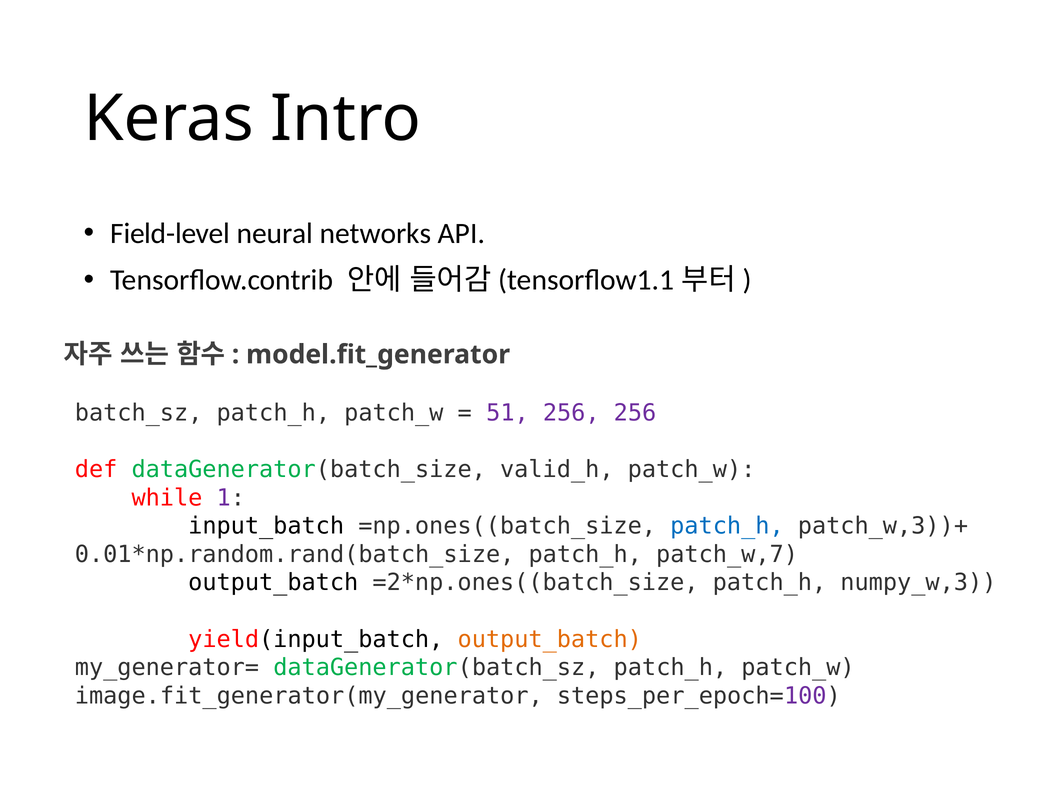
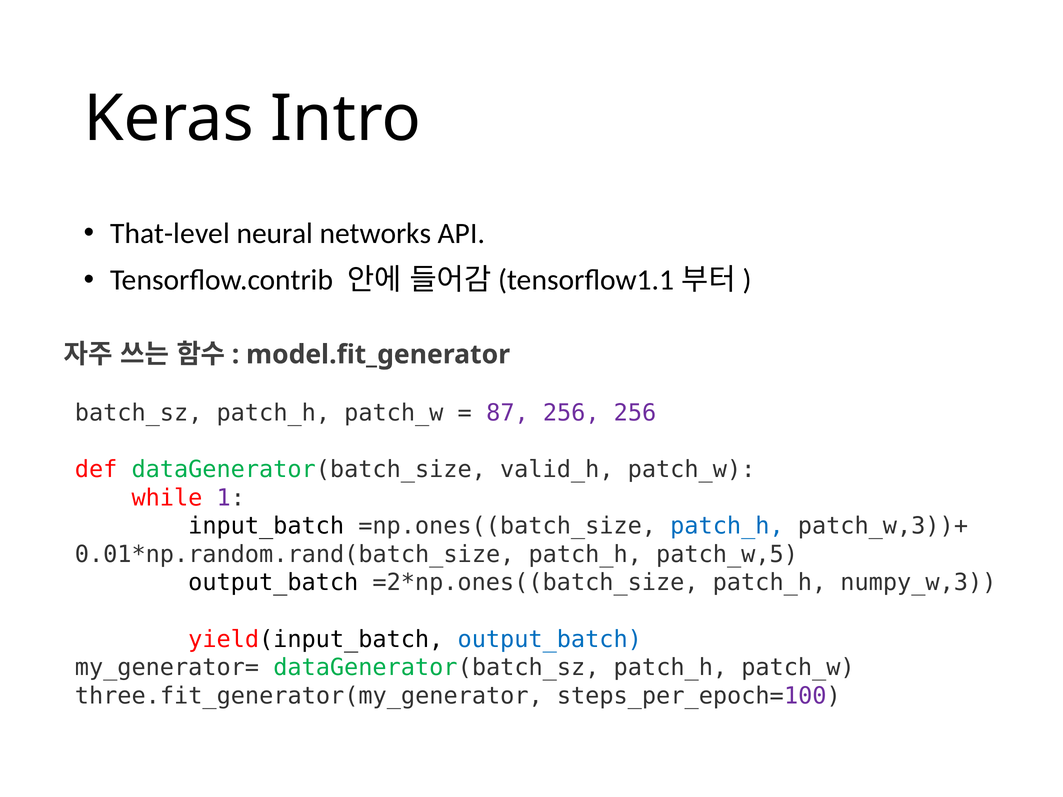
Field-level: Field-level -> That-level
51: 51 -> 87
patch_w,7: patch_w,7 -> patch_w,5
output_batch at (550, 640) colour: orange -> blue
image.fit_generator(my_generator: image.fit_generator(my_generator -> three.fit_generator(my_generator
